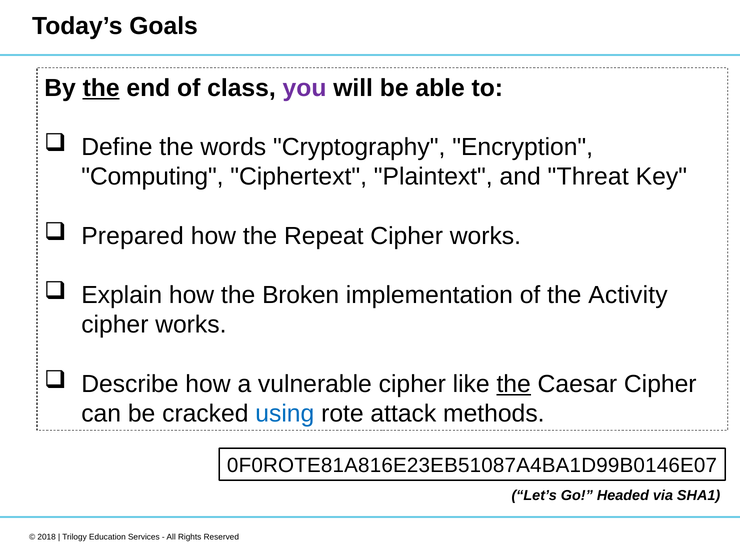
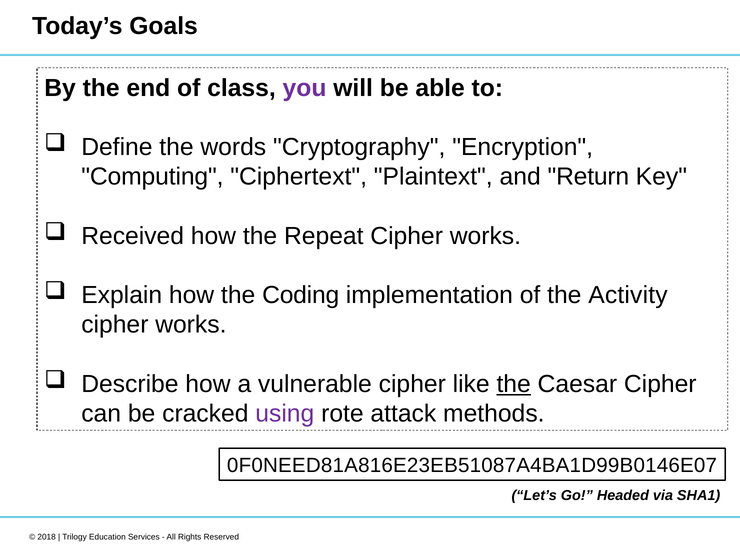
the at (101, 88) underline: present -> none
Threat: Threat -> Return
Prepared: Prepared -> Received
Broken: Broken -> Coding
using colour: blue -> purple
0F0ROTE81A816E23EB51087A4BA1D99B0146E07: 0F0ROTE81A816E23EB51087A4BA1D99B0146E07 -> 0F0NEED81A816E23EB51087A4BA1D99B0146E07
